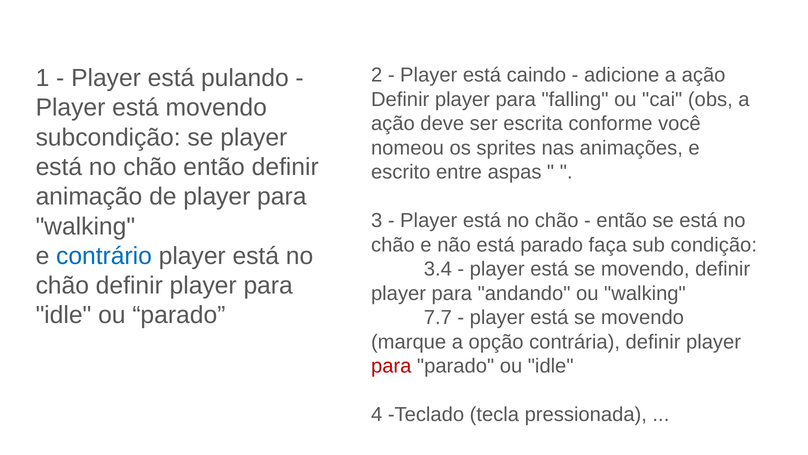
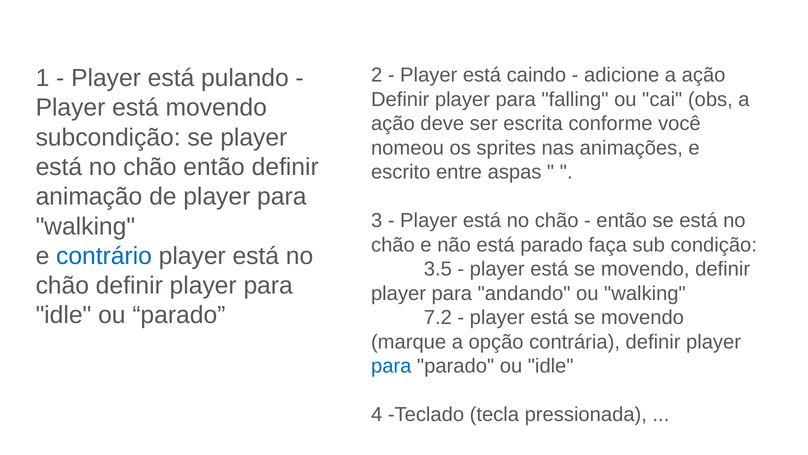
3.4: 3.4 -> 3.5
7.7: 7.7 -> 7.2
para at (391, 366) colour: red -> blue
